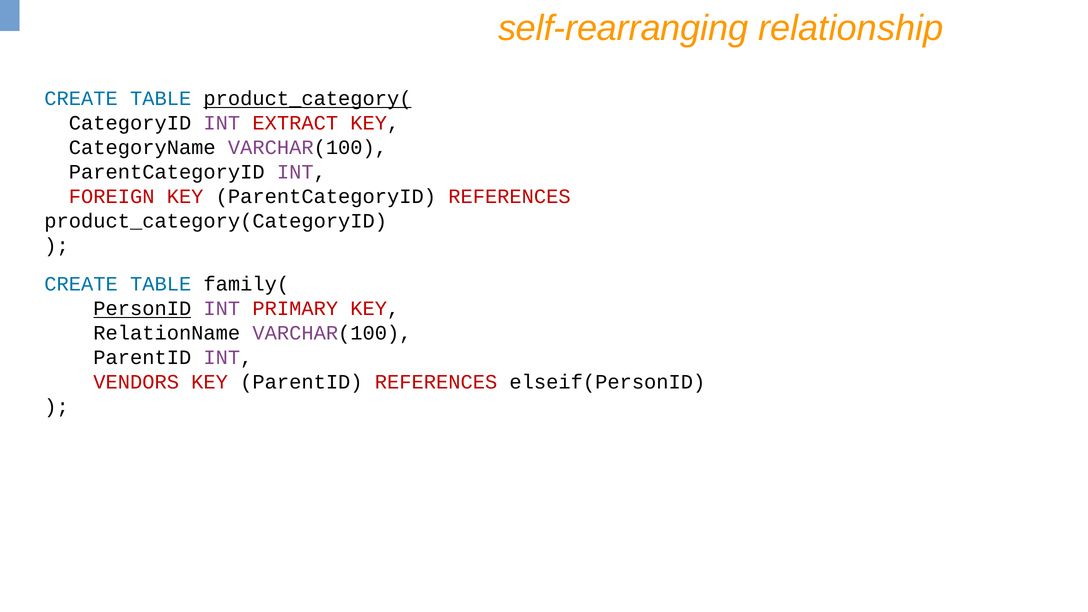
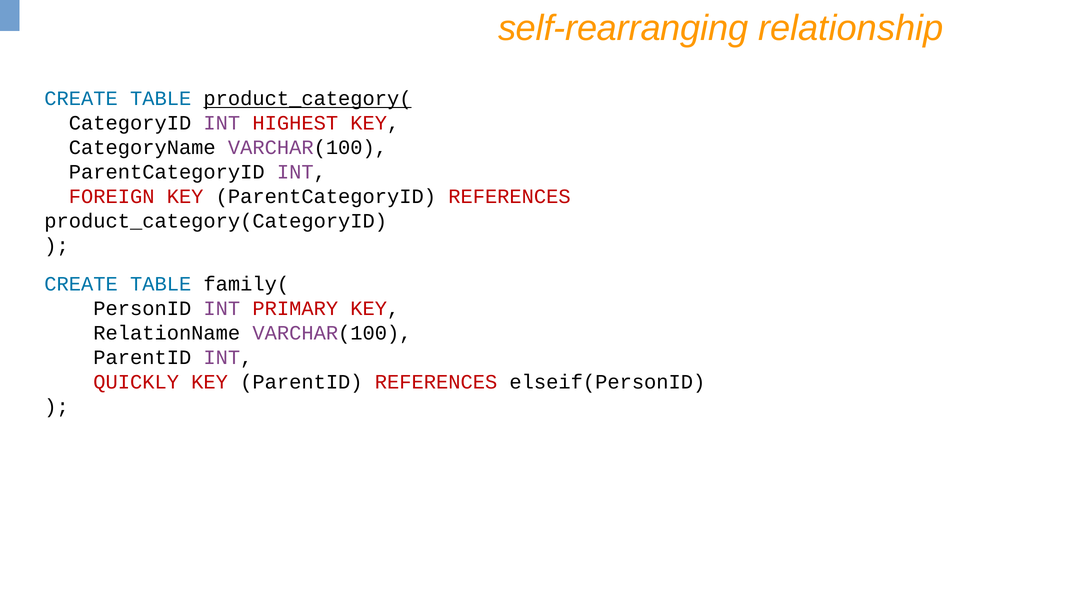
EXTRACT: EXTRACT -> HIGHEST
PersonID underline: present -> none
VENDORS: VENDORS -> QUICKLY
